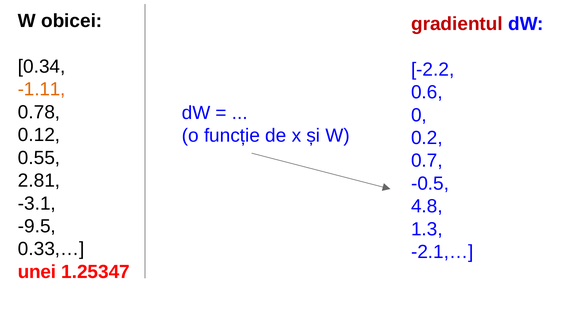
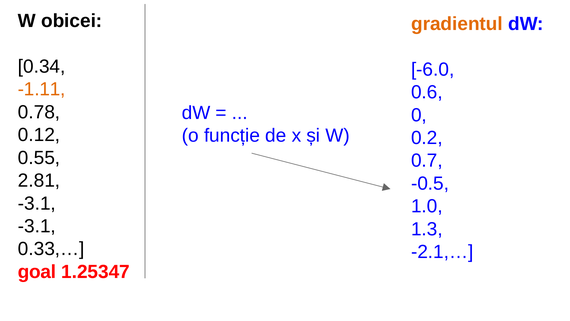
gradientul colour: red -> orange
-2.2: -2.2 -> -6.0
4.8: 4.8 -> 1.0
-9.5 at (37, 226): -9.5 -> -3.1
unei: unei -> goal
